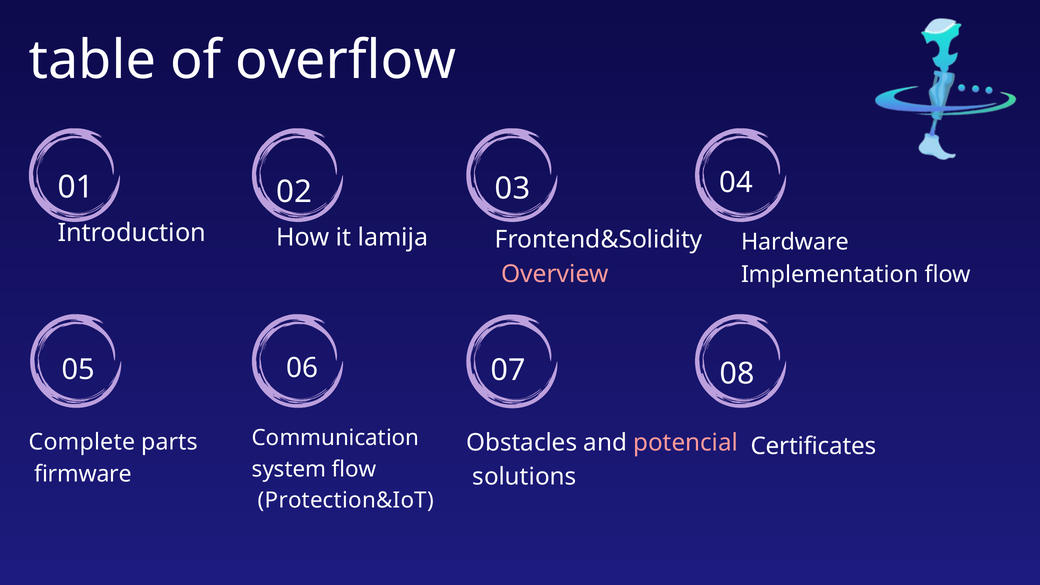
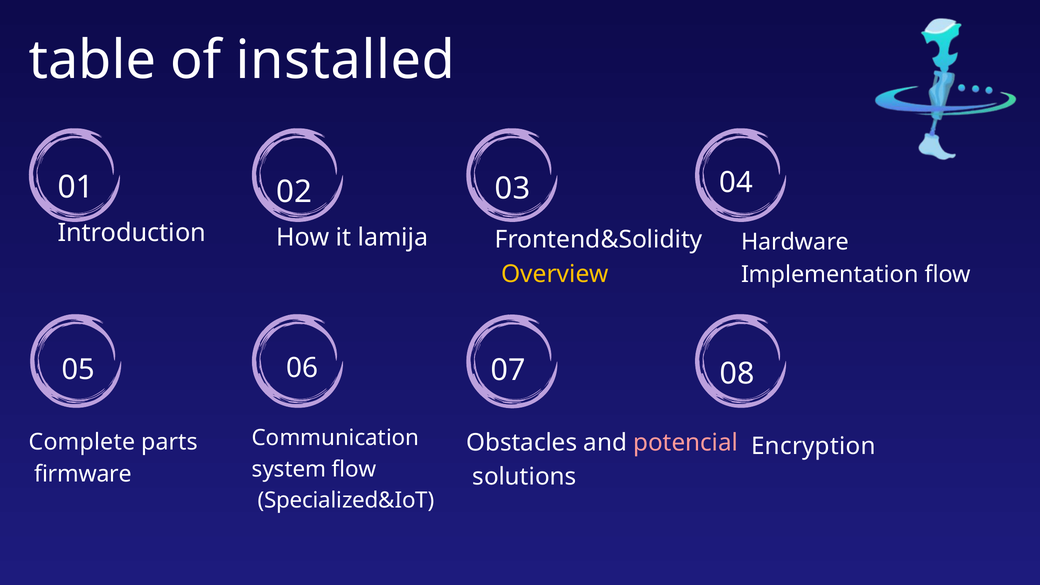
overflow: overflow -> installed
Overview colour: pink -> yellow
Certificates: Certificates -> Encryption
Protection&IoT: Protection&IoT -> Specialized&IoT
